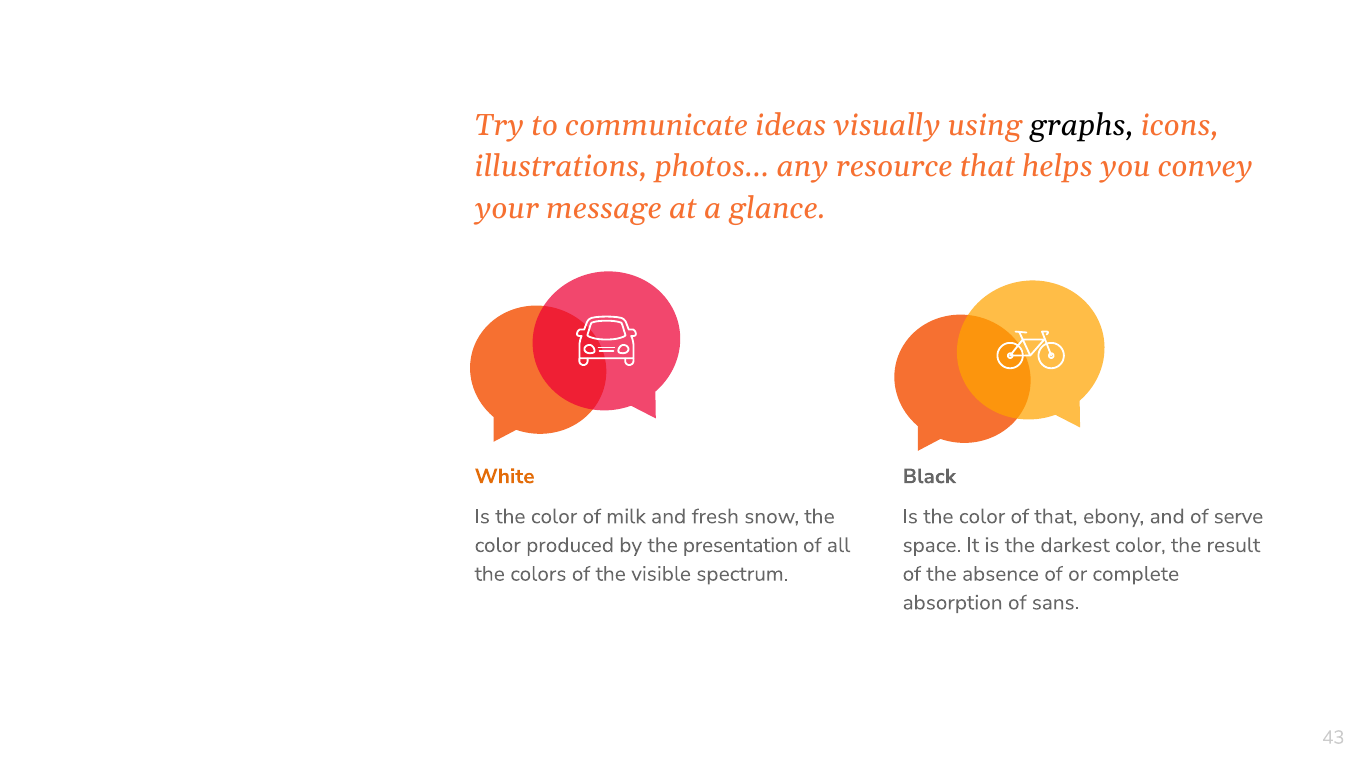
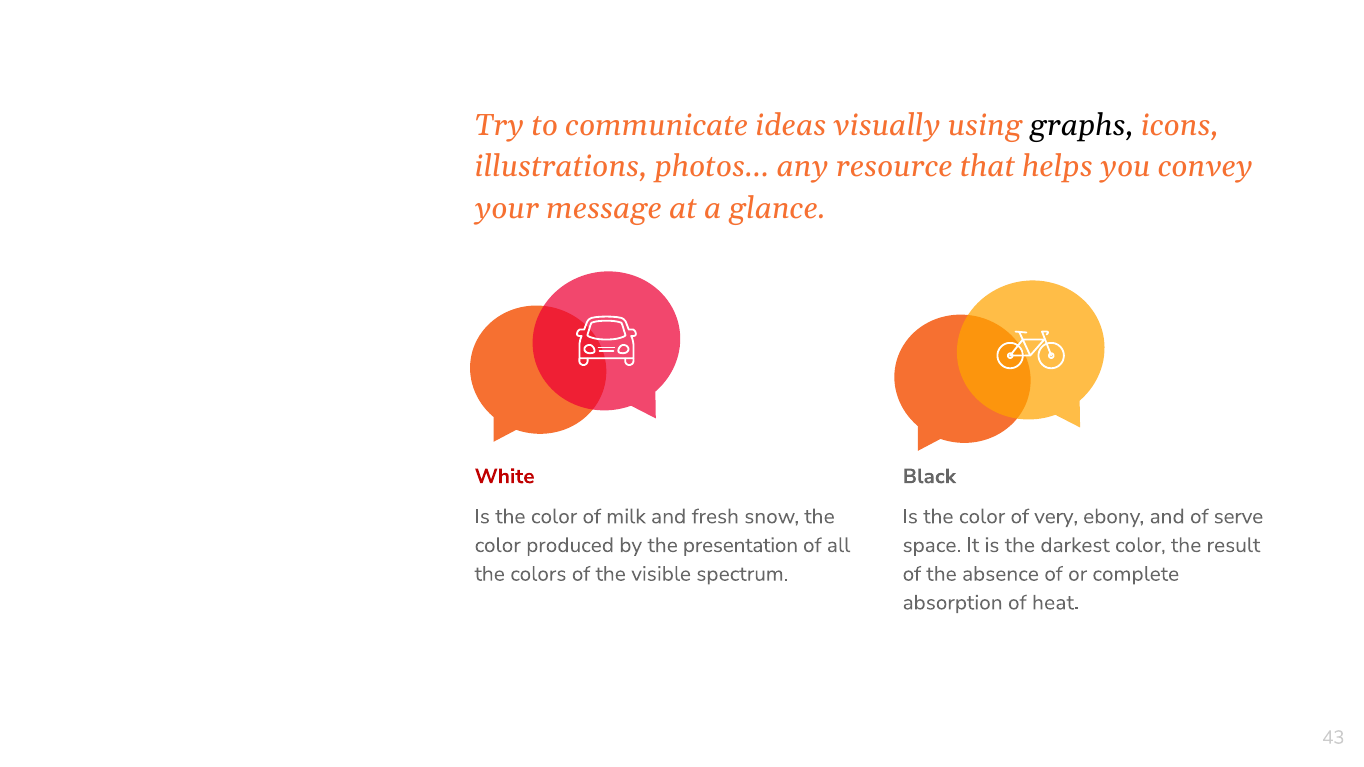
White colour: orange -> red
of that: that -> very
sans: sans -> heat
